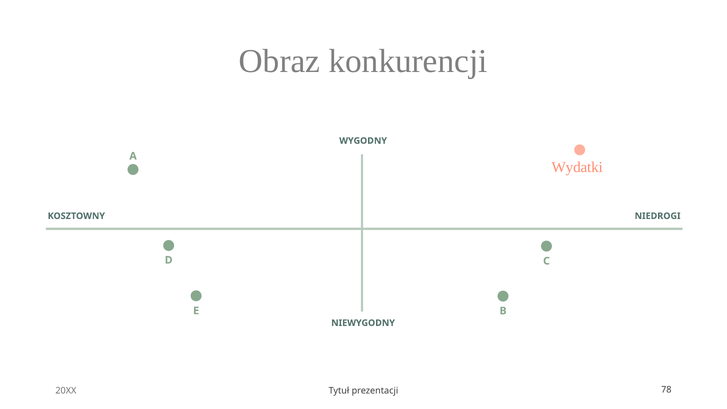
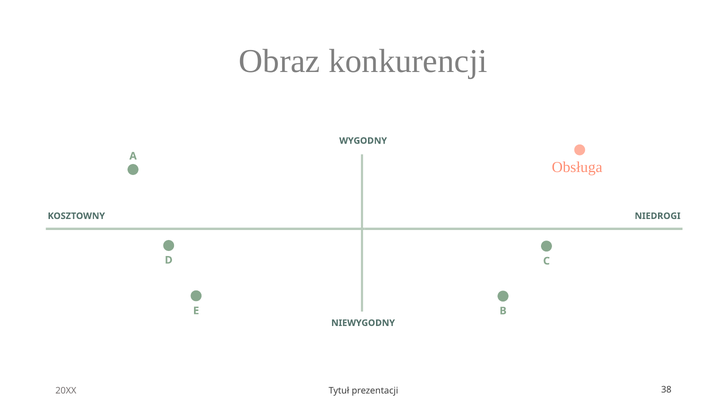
Wydatki: Wydatki -> Obsługa
78: 78 -> 38
